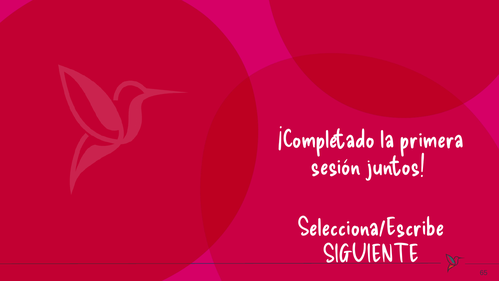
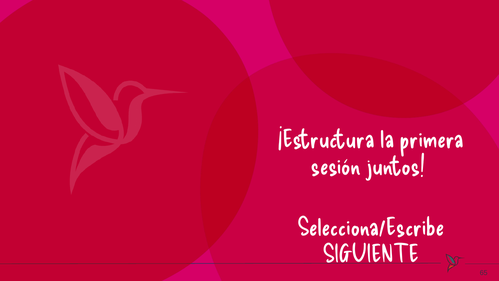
¡Completado: ¡Completado -> ¡Estructura
